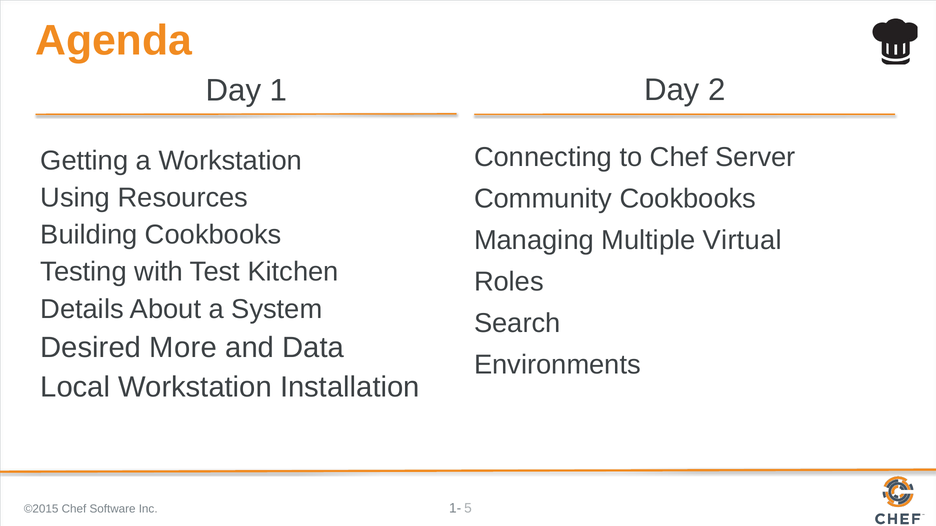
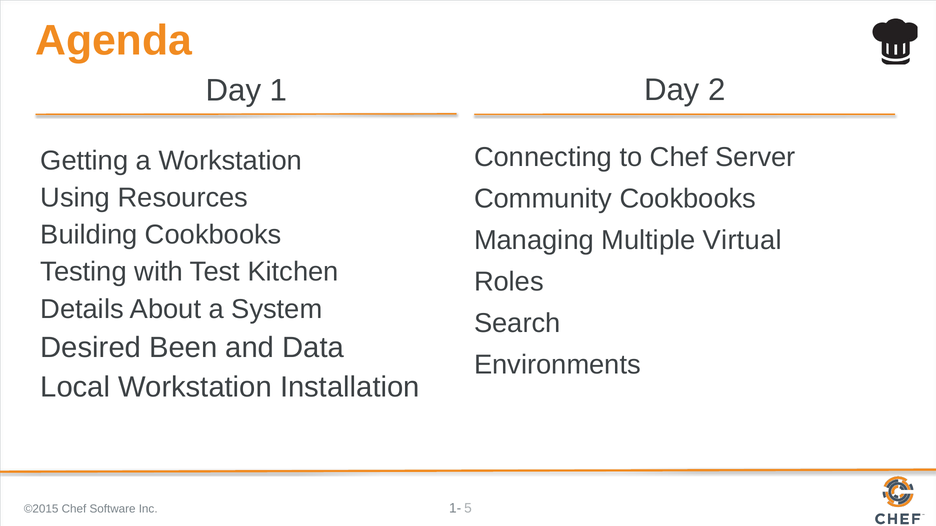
More: More -> Been
